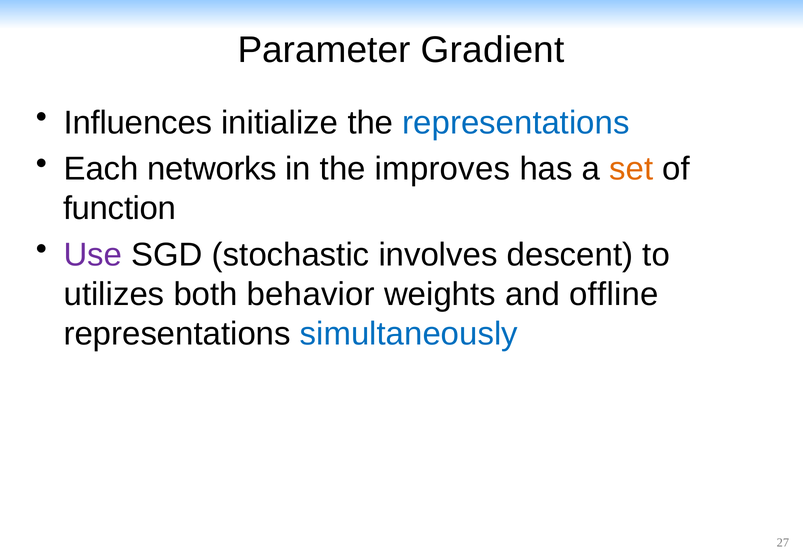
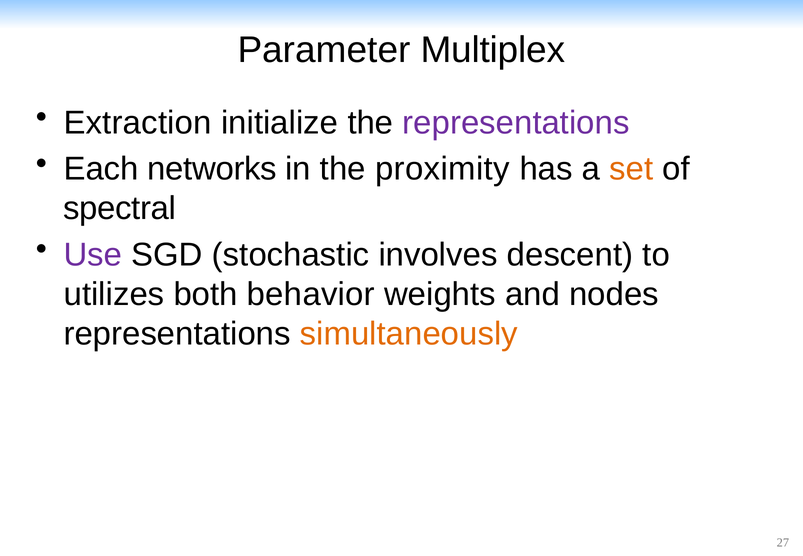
Gradient: Gradient -> Multiplex
Influences: Influences -> Extraction
representations at (516, 123) colour: blue -> purple
improves: improves -> proximity
function: function -> spectral
offline: offline -> nodes
simultaneously colour: blue -> orange
